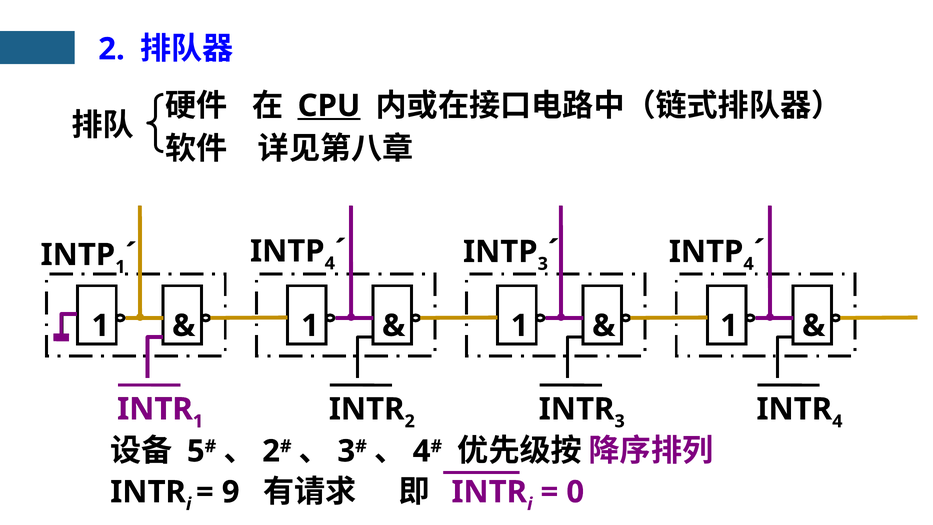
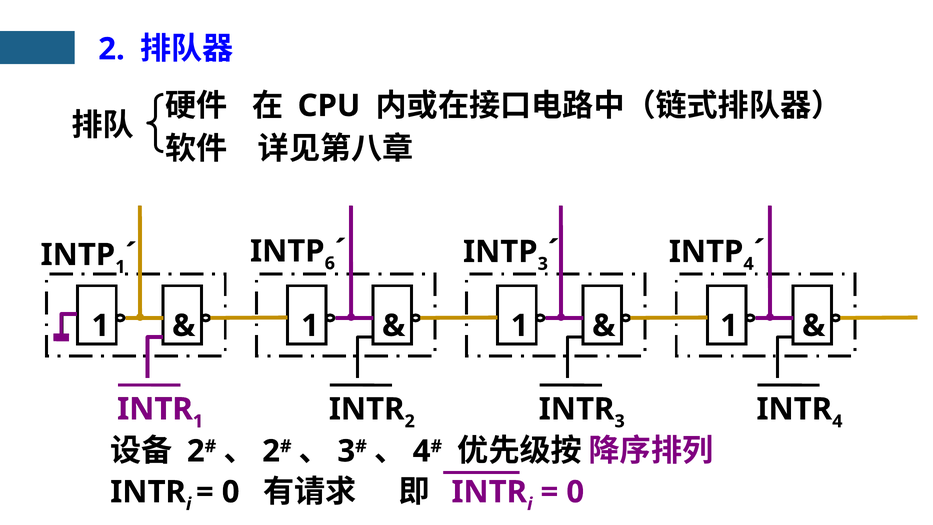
CPU underline: present -> none
4 at (330, 263): 4 -> 6
5 at (196, 451): 5 -> 2
9 at (231, 492): 9 -> 0
